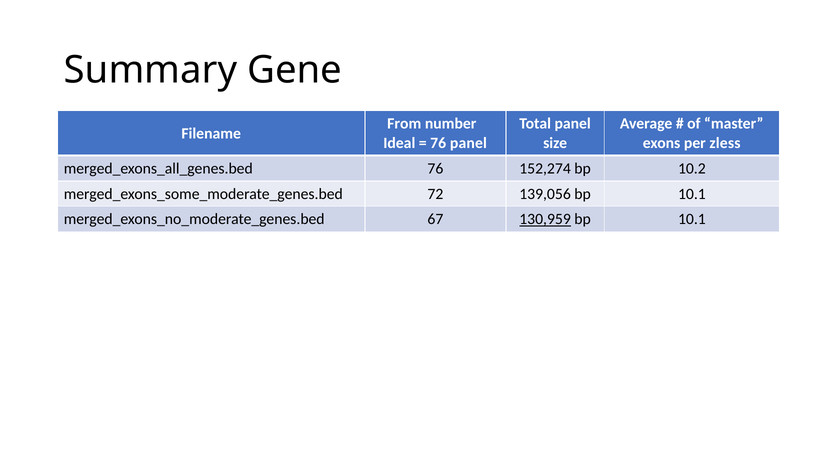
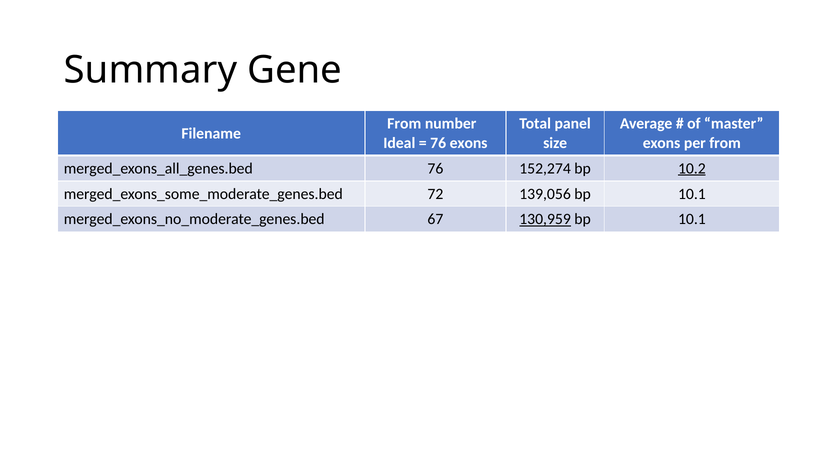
76 panel: panel -> exons
per zless: zless -> from
10.2 underline: none -> present
